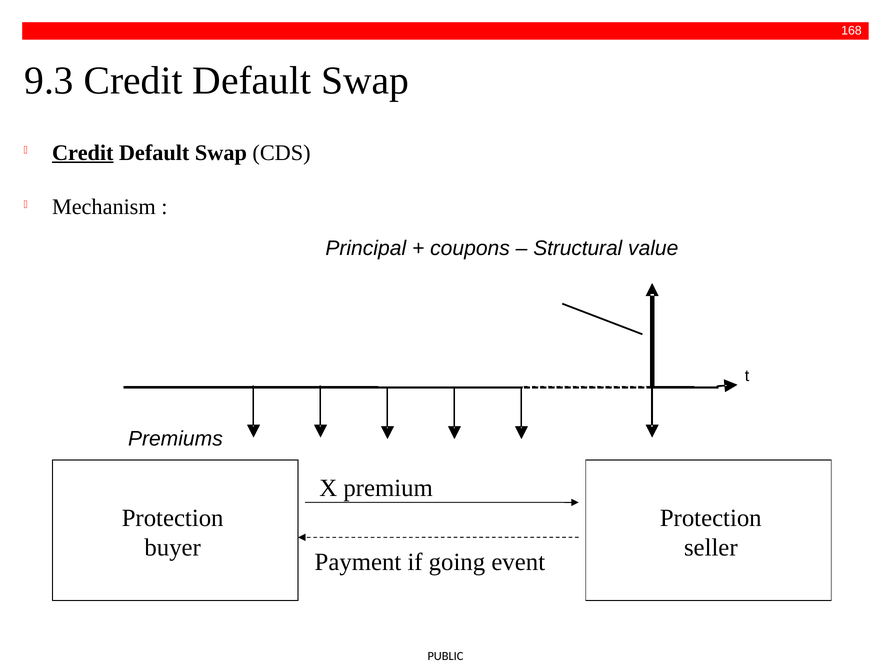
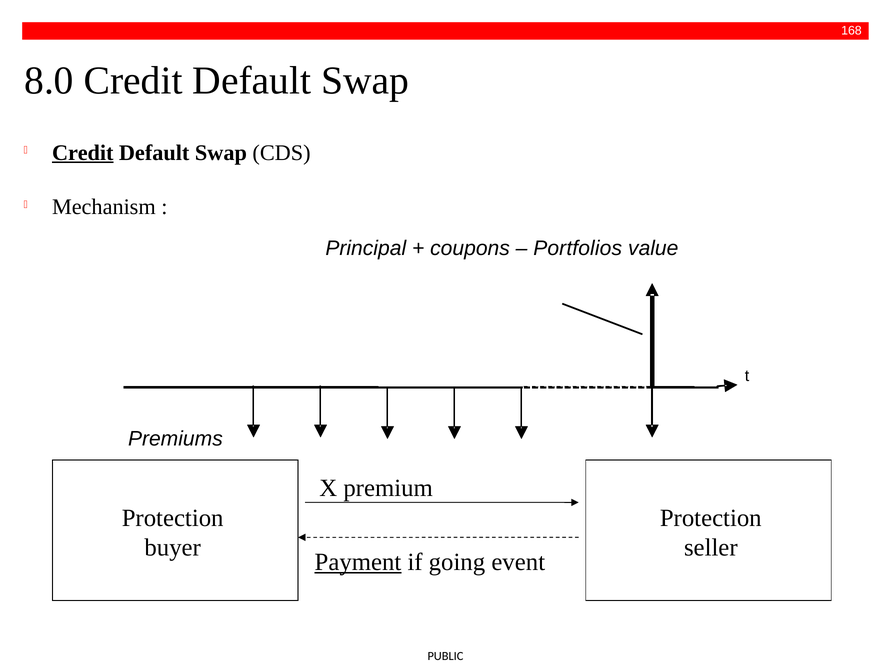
9.3: 9.3 -> 8.0
Structural: Structural -> Portfolios
Payment underline: none -> present
